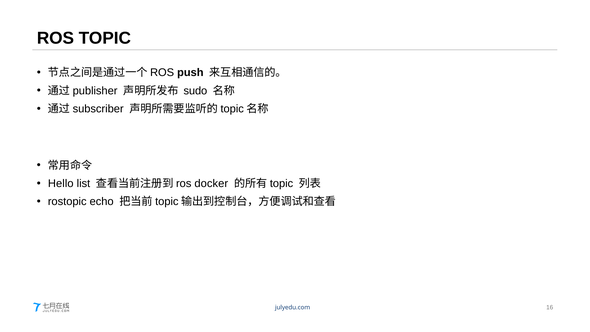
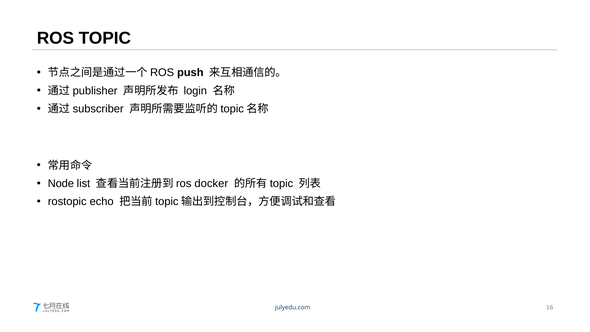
sudo: sudo -> login
Hello: Hello -> Node
